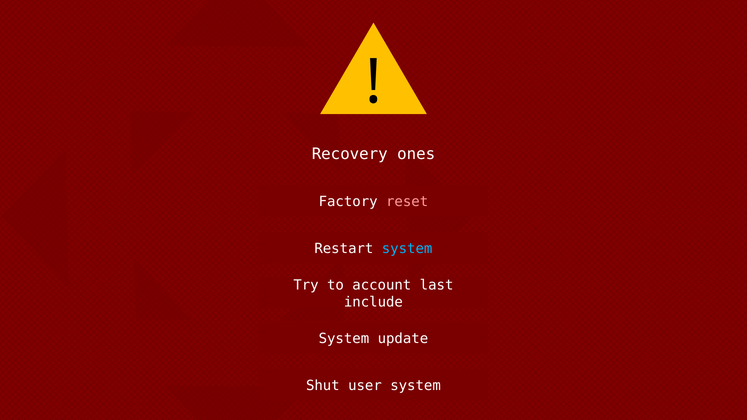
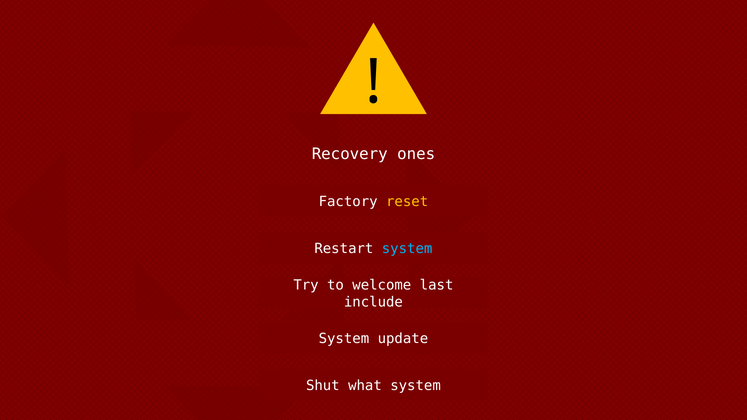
reset colour: pink -> yellow
account: account -> welcome
user: user -> what
